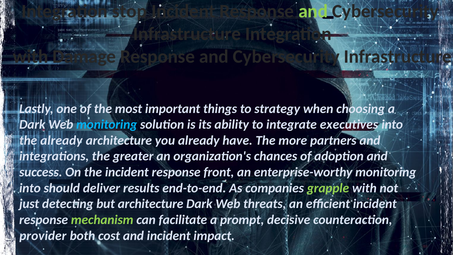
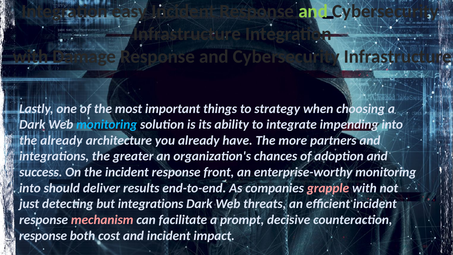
stop: stop -> easy
executives: executives -> impending
grapple colour: light green -> pink
but architecture: architecture -> integrations
mechanism colour: light green -> pink
provider at (43, 235): provider -> response
